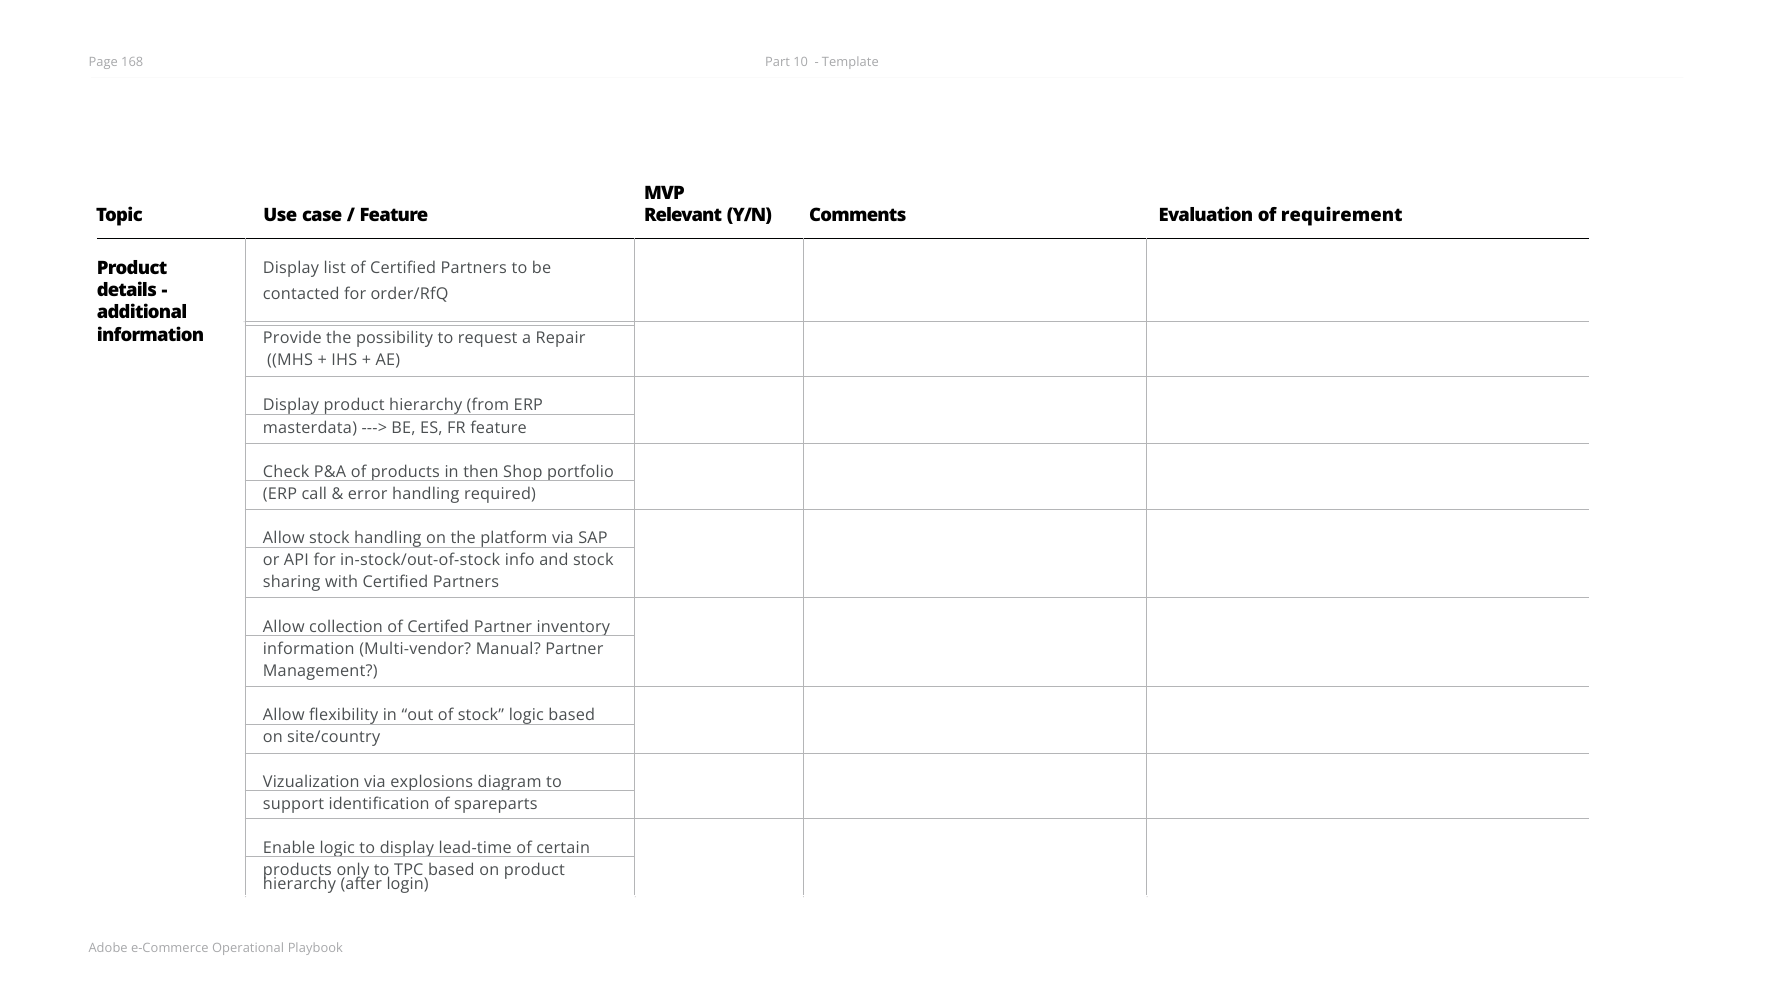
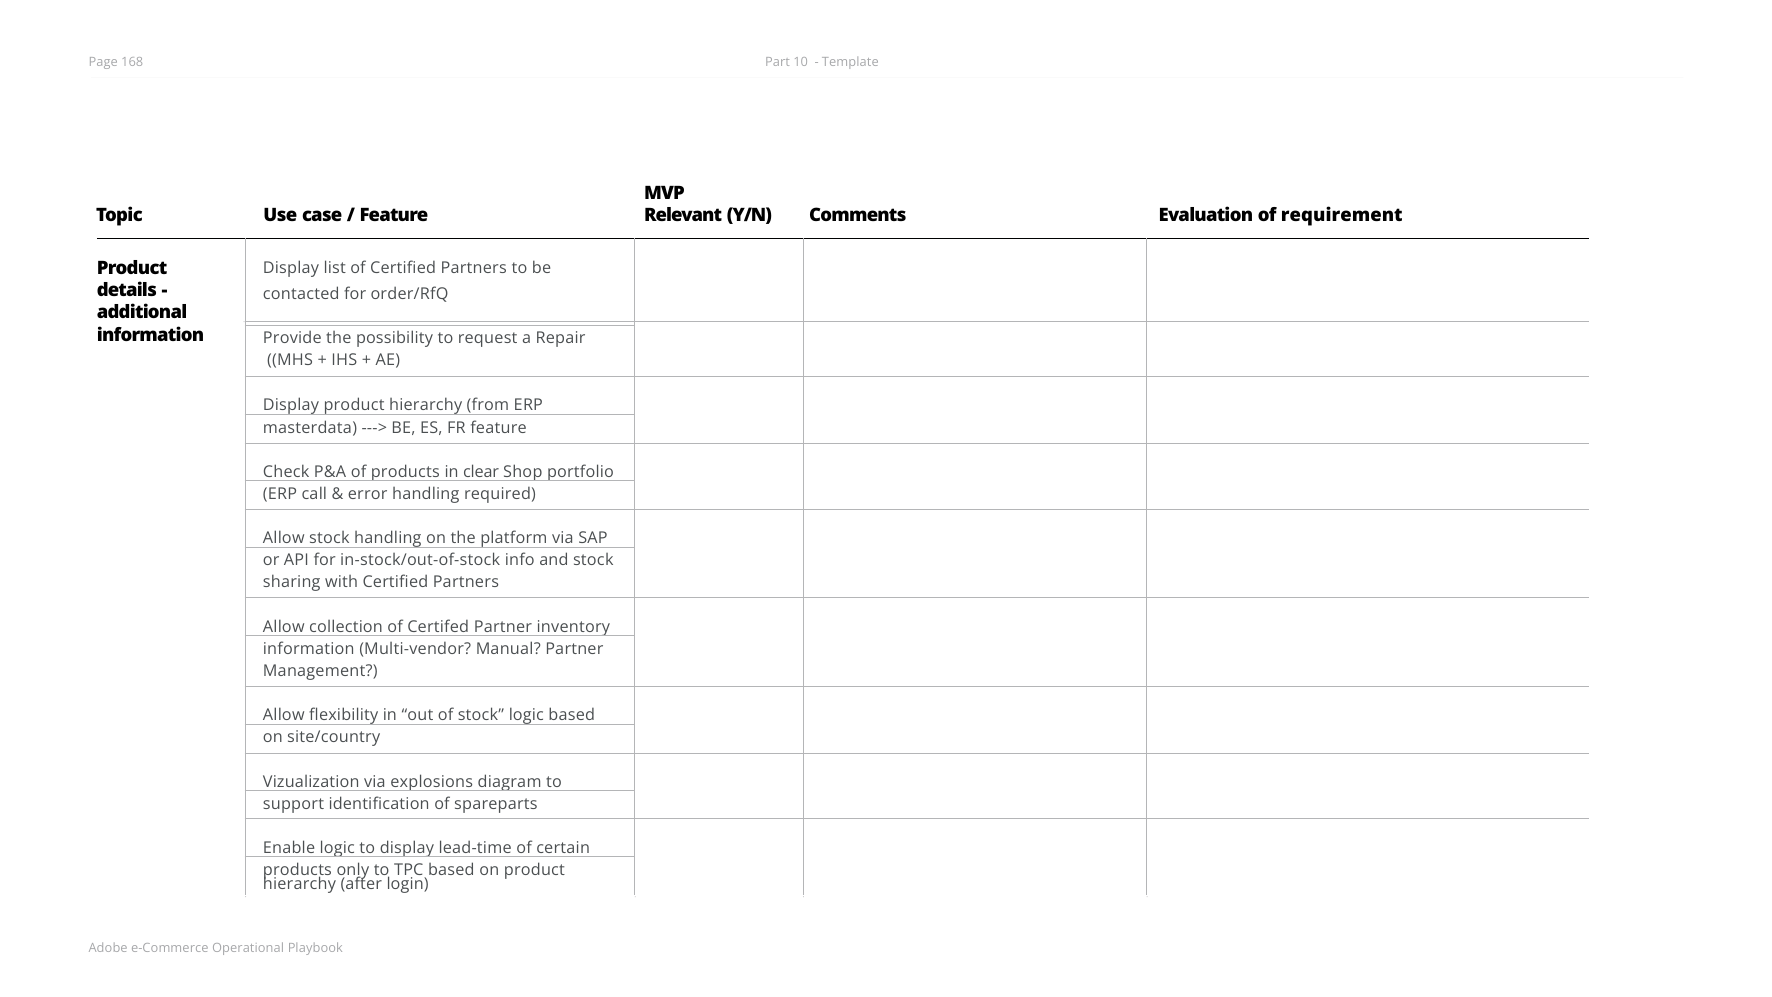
then: then -> clear
